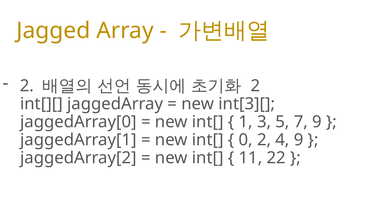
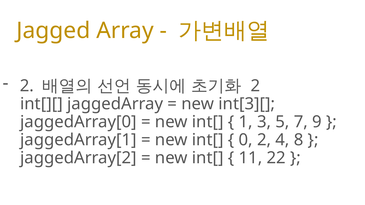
4 9: 9 -> 8
